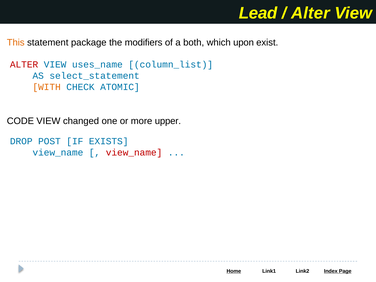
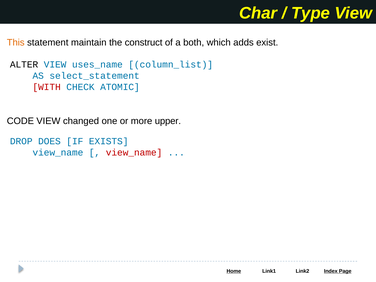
Lead: Lead -> Char
Alter at (310, 13): Alter -> Type
package: package -> maintain
modifiers: modifiers -> construct
upon: upon -> adds
ALTER at (24, 65) colour: red -> black
WITH colour: orange -> red
POST: POST -> DOES
